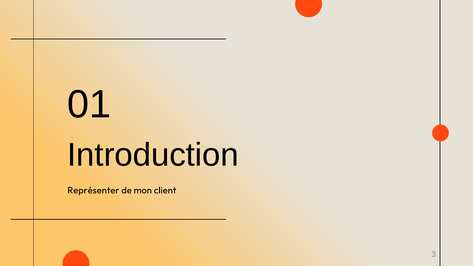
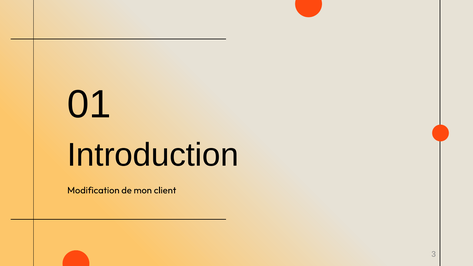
Représenter: Représenter -> Modification
